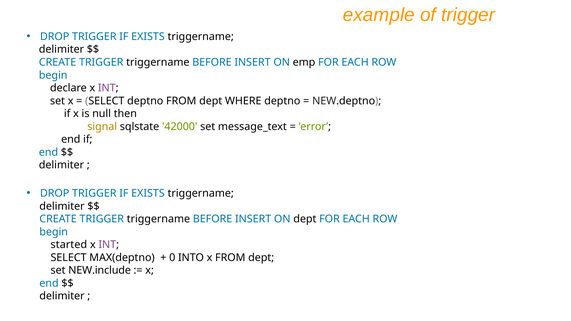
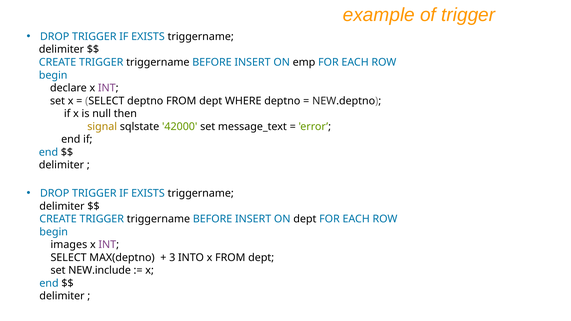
started: started -> images
0: 0 -> 3
